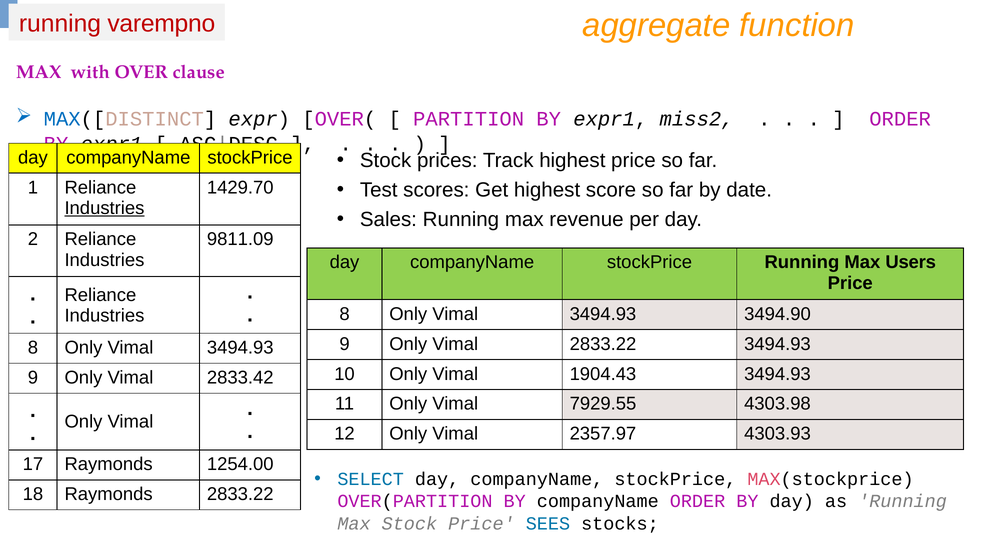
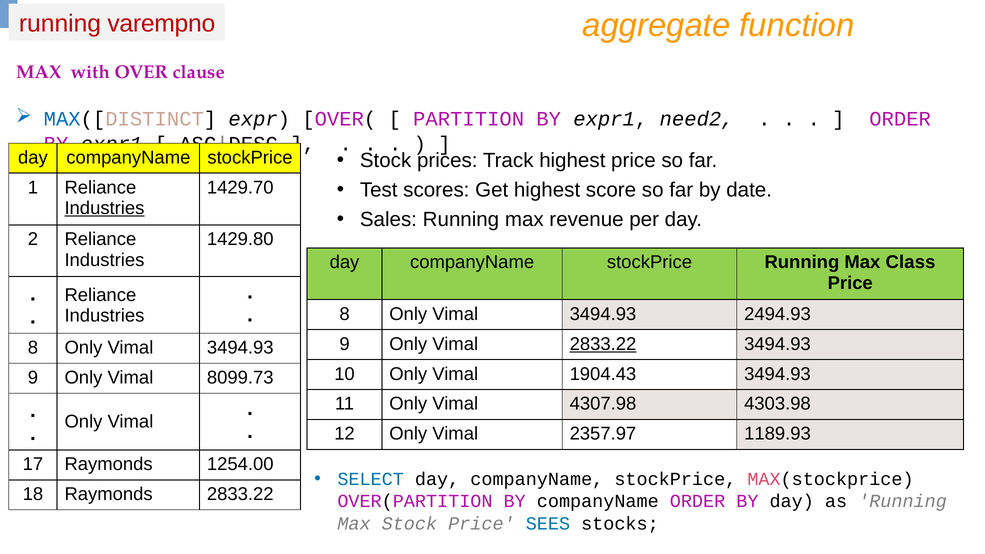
miss2: miss2 -> need2
9811.09: 9811.09 -> 1429.80
Users: Users -> Class
3494.90: 3494.90 -> 2494.93
2833.22 at (603, 344) underline: none -> present
2833.42: 2833.42 -> 8099.73
7929.55: 7929.55 -> 4307.98
4303.93: 4303.93 -> 1189.93
